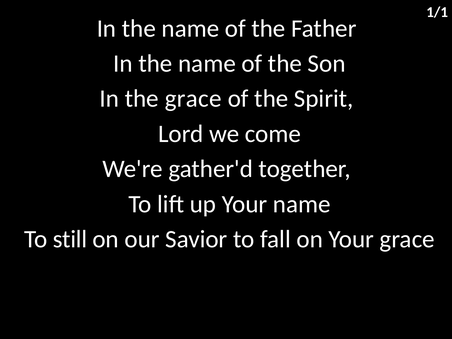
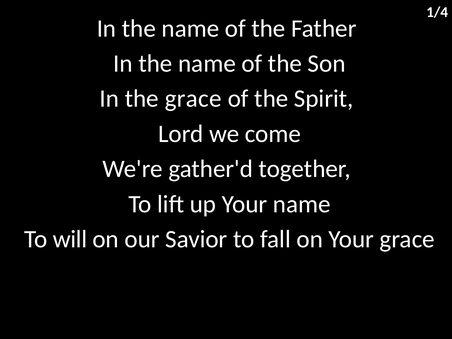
1/1: 1/1 -> 1/4
still: still -> will
